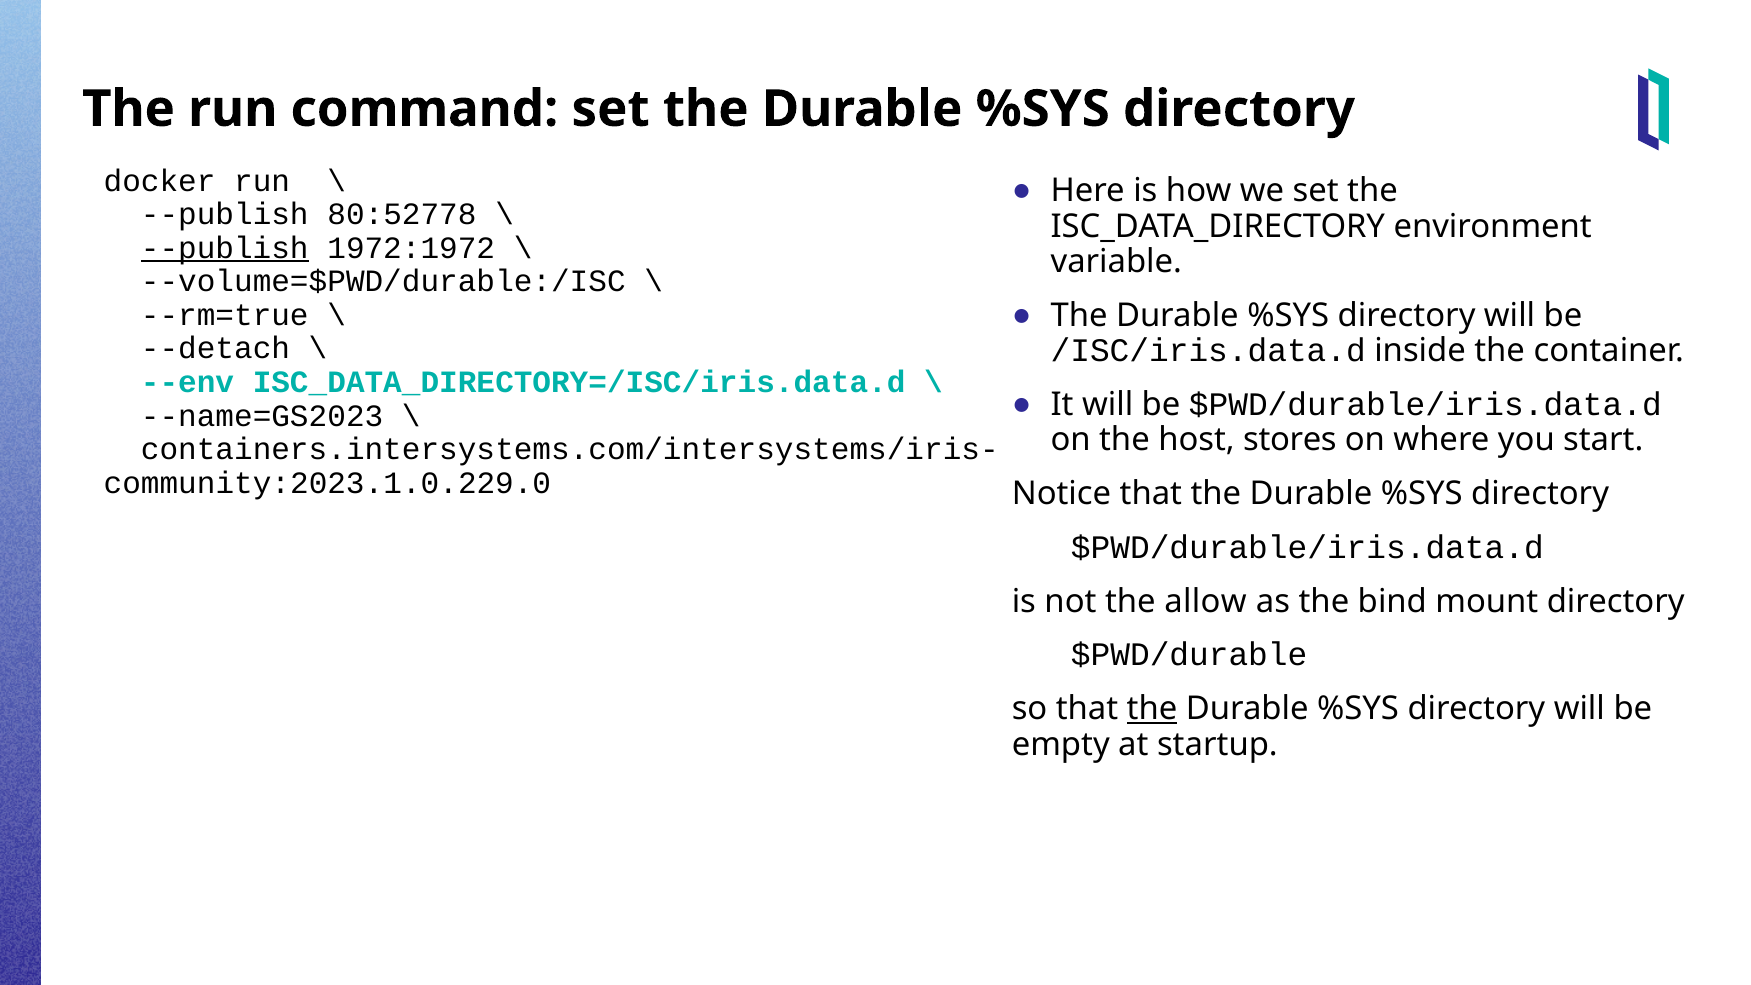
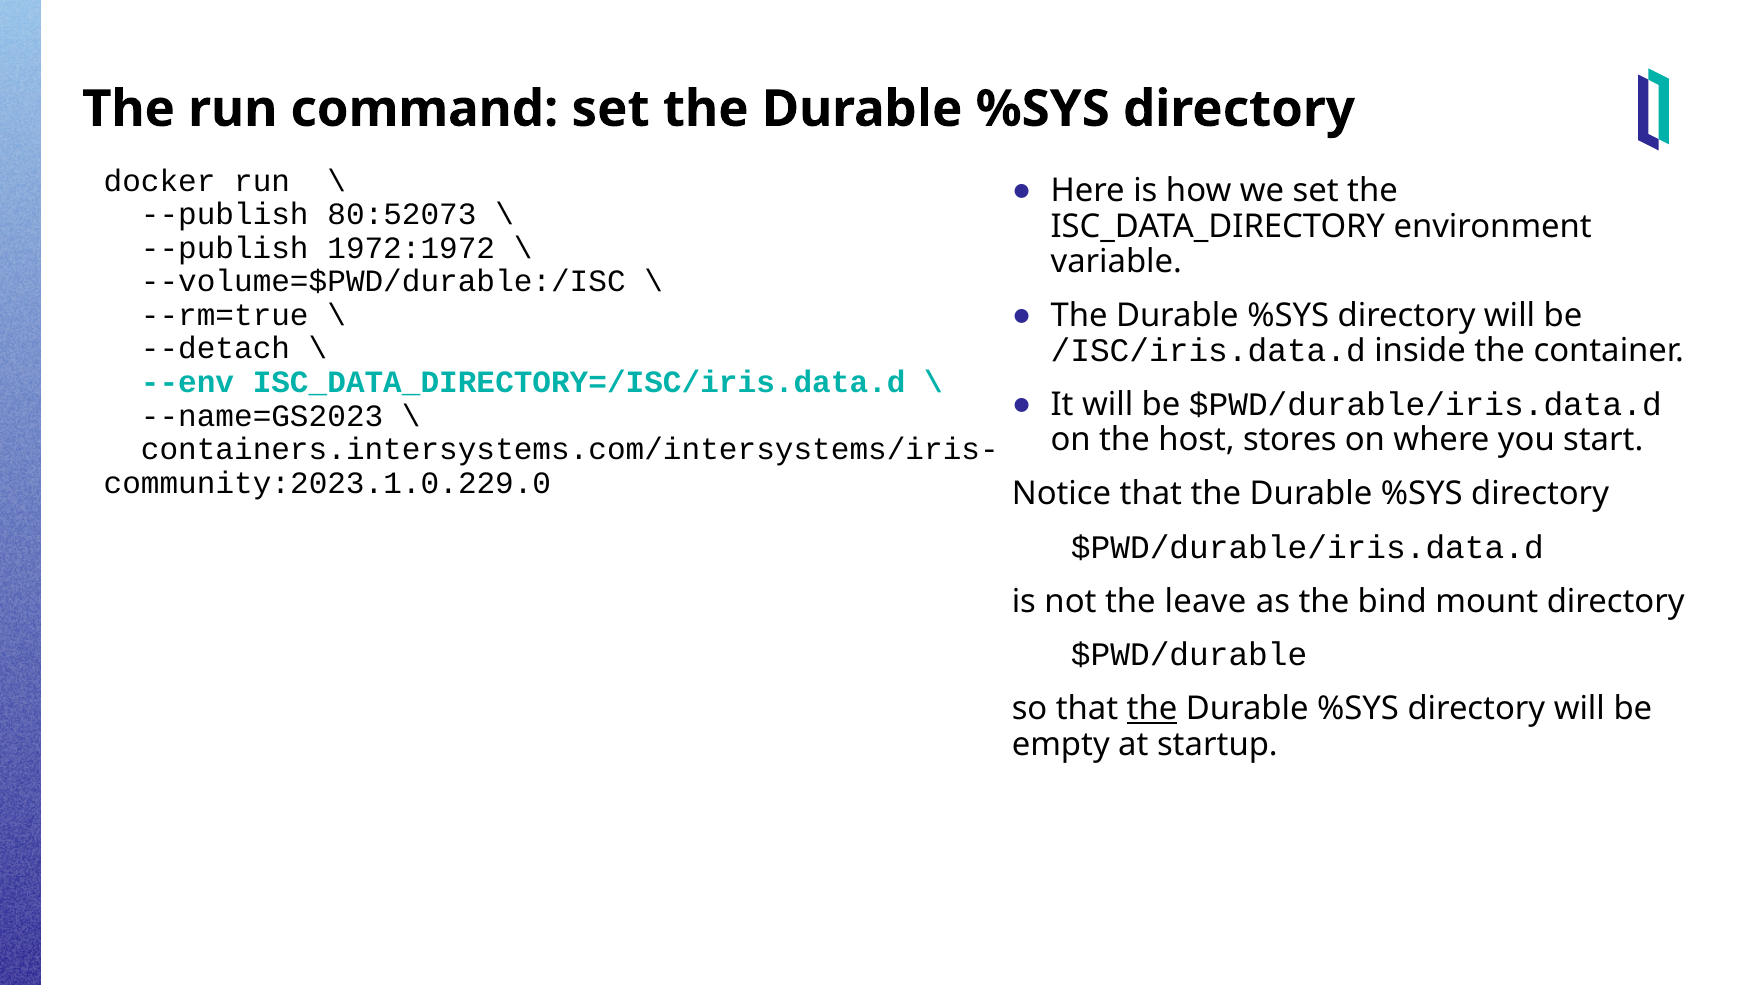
80:52778: 80:52778 -> 80:52073
--publish at (225, 248) underline: present -> none
allow: allow -> leave
